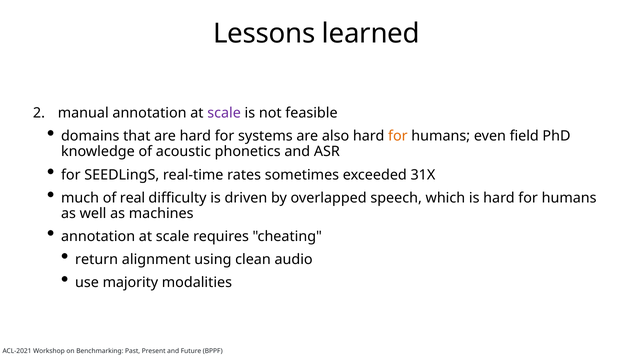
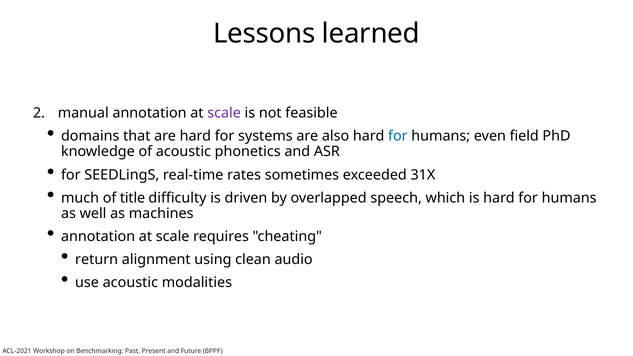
for at (398, 136) colour: orange -> blue
real: real -> title
use majority: majority -> acoustic
